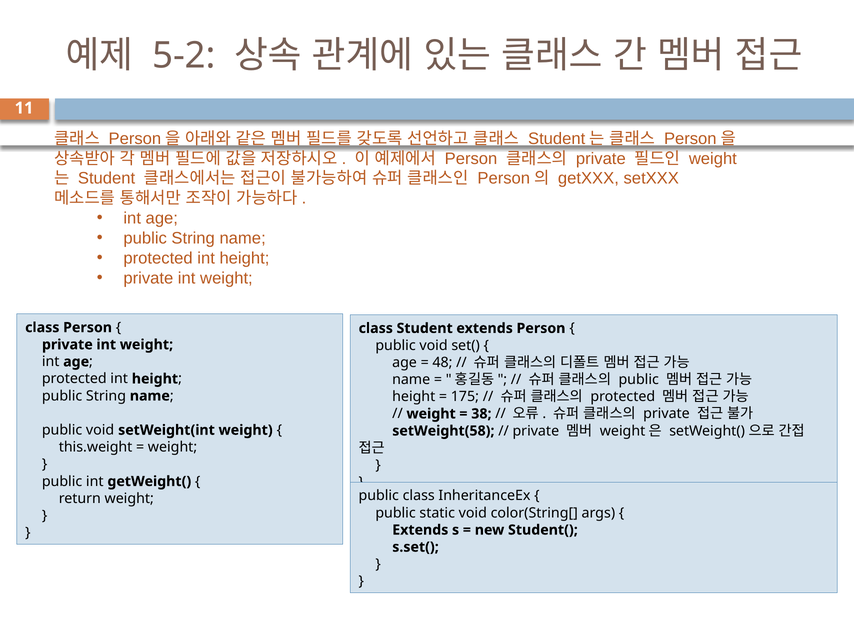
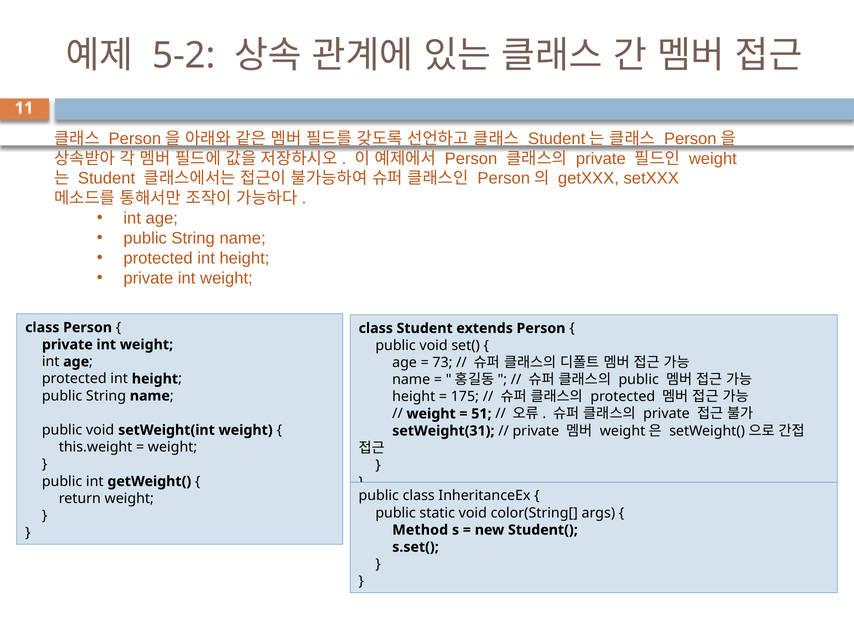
48: 48 -> 73
38: 38 -> 51
setWeight(58: setWeight(58 -> setWeight(31
Extends at (420, 530): Extends -> Method
